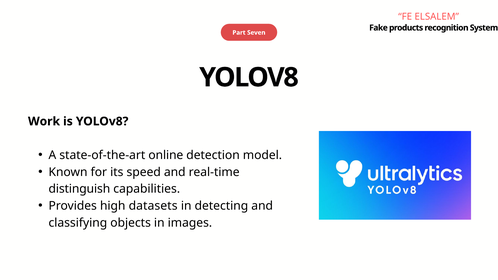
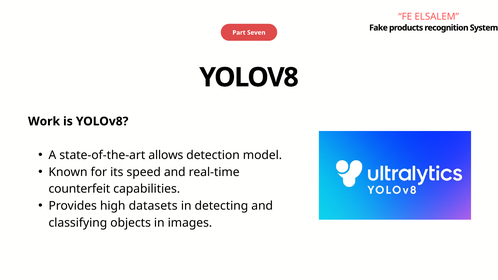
online: online -> allows
distinguish: distinguish -> counterfeit
